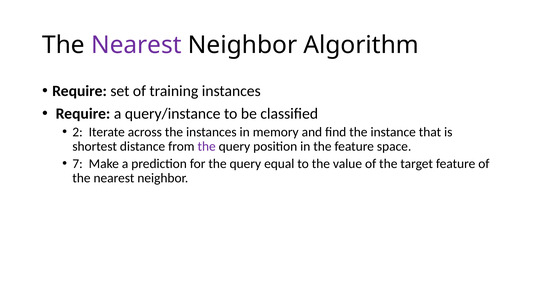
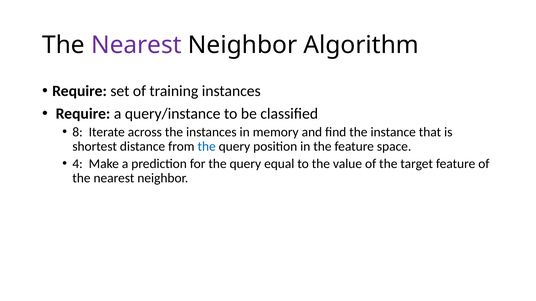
2: 2 -> 8
the at (207, 147) colour: purple -> blue
7: 7 -> 4
